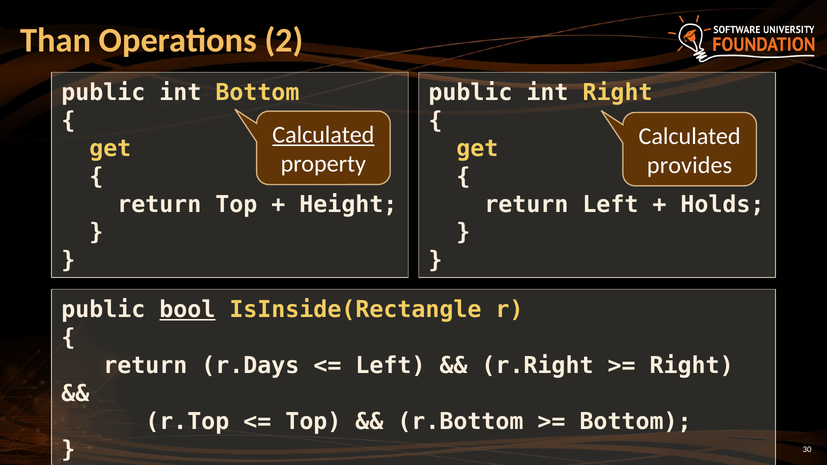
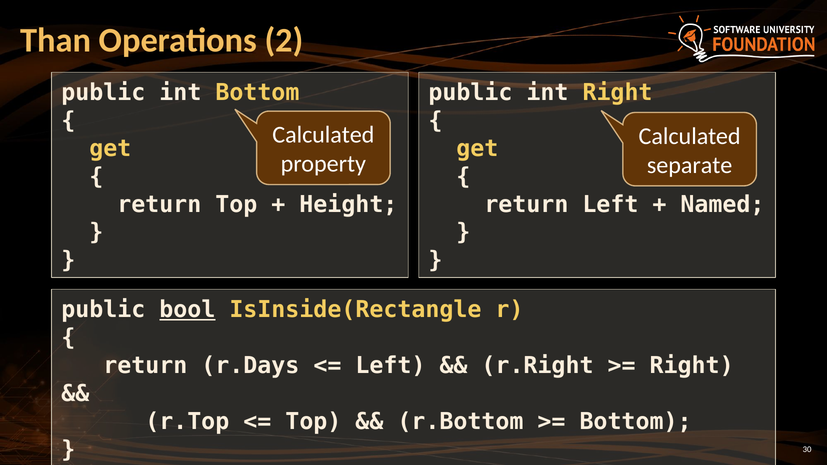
Calculated at (323, 135) underline: present -> none
provides: provides -> separate
Holds: Holds -> Named
